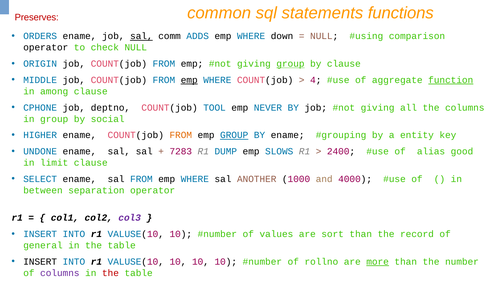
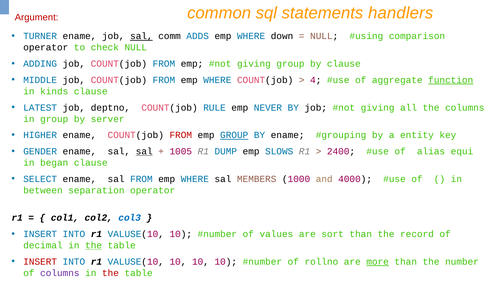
functions: functions -> handlers
Preserves: Preserves -> Argument
ORDERS: ORDERS -> TURNER
ORIGIN: ORIGIN -> ADDING
group at (290, 64) underline: present -> none
emp at (189, 80) underline: present -> none
among: among -> kinds
CPHONE: CPHONE -> LATEST
TOOL: TOOL -> RULE
social: social -> server
FROM at (181, 135) colour: orange -> red
UNDONE: UNDONE -> GENDER
sal at (144, 151) underline: none -> present
7283: 7283 -> 1005
good: good -> equi
limit: limit -> began
ANOTHER: ANOTHER -> MEMBERS
col3 colour: purple -> blue
general: general -> decimal
the at (94, 245) underline: none -> present
INSERT at (40, 261) colour: black -> red
